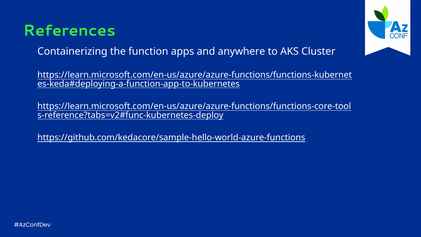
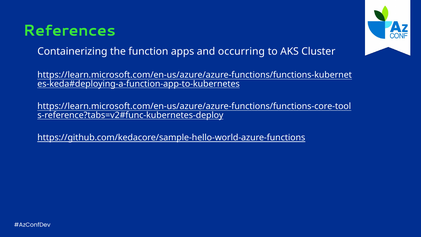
anywhere: anywhere -> occurring
